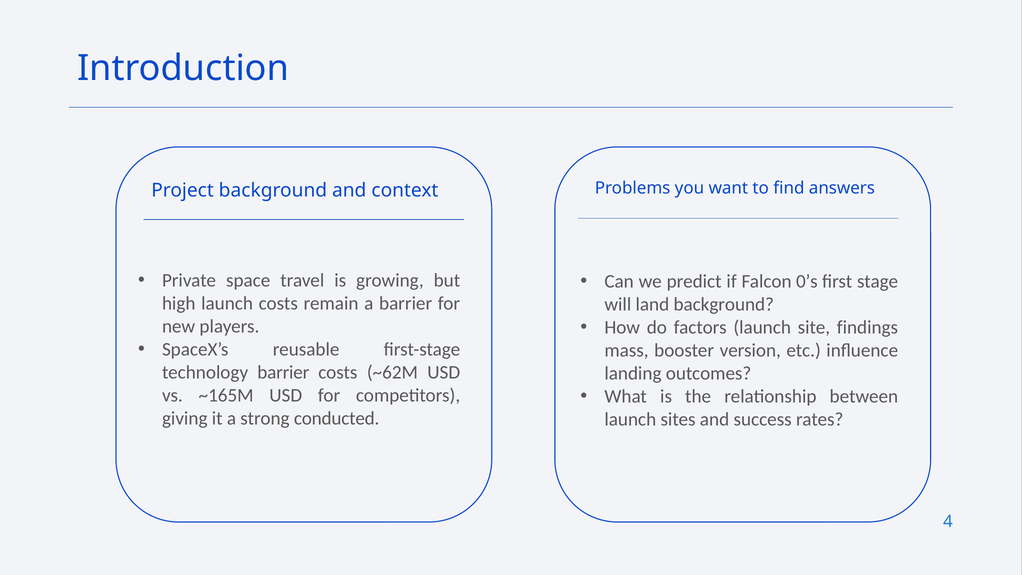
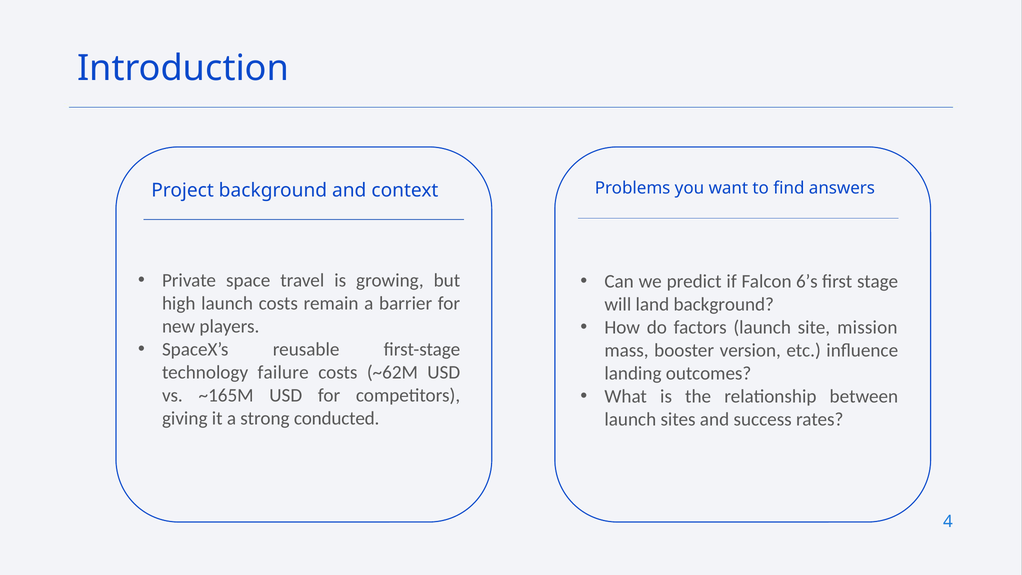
0’s: 0’s -> 6’s
findings: findings -> mission
technology barrier: barrier -> failure
